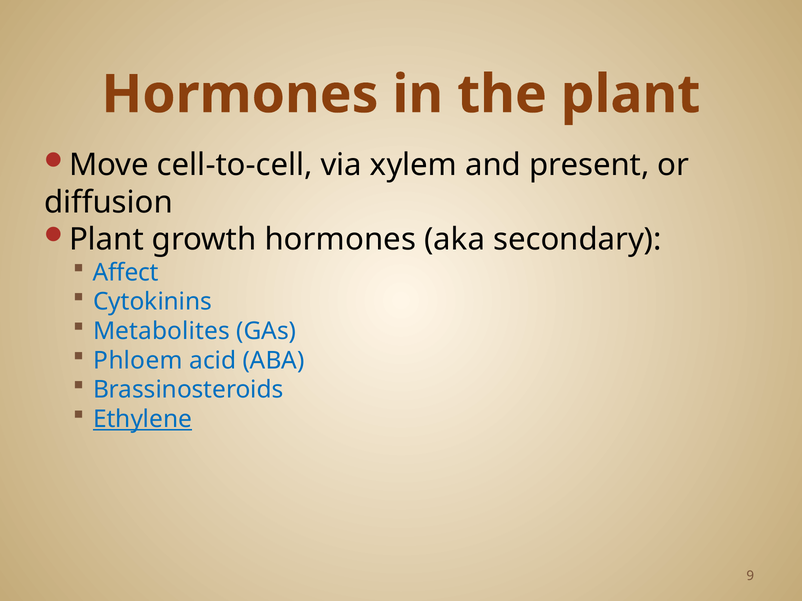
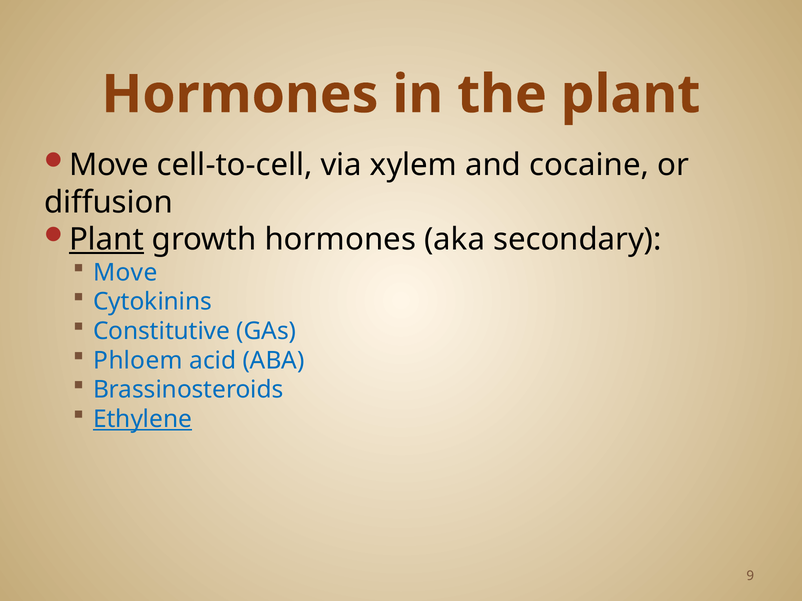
present: present -> cocaine
Plant at (106, 240) underline: none -> present
Affect at (126, 273): Affect -> Move
Metabolites: Metabolites -> Constitutive
